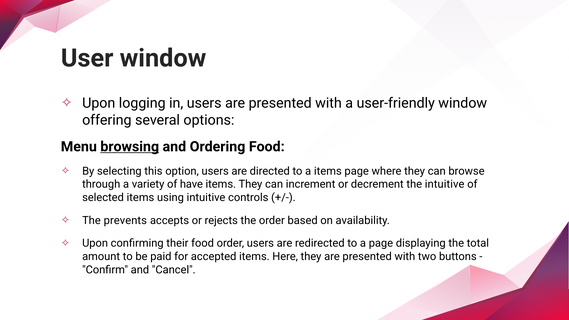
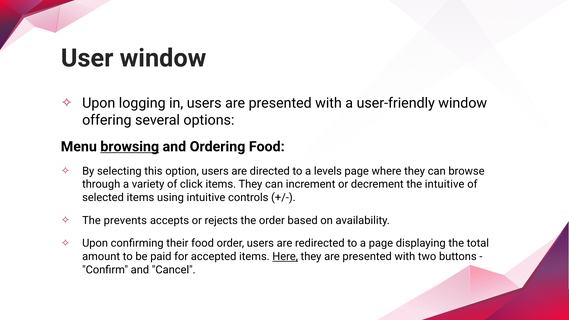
a items: items -> levels
have: have -> click
Here underline: none -> present
